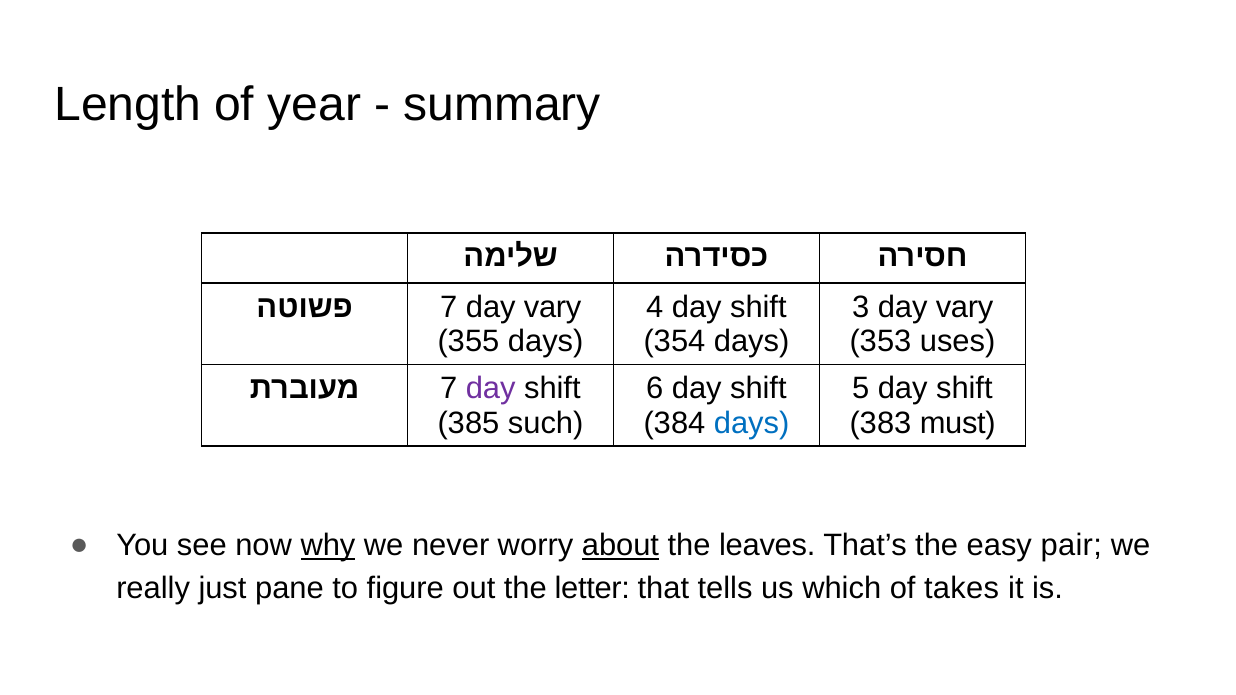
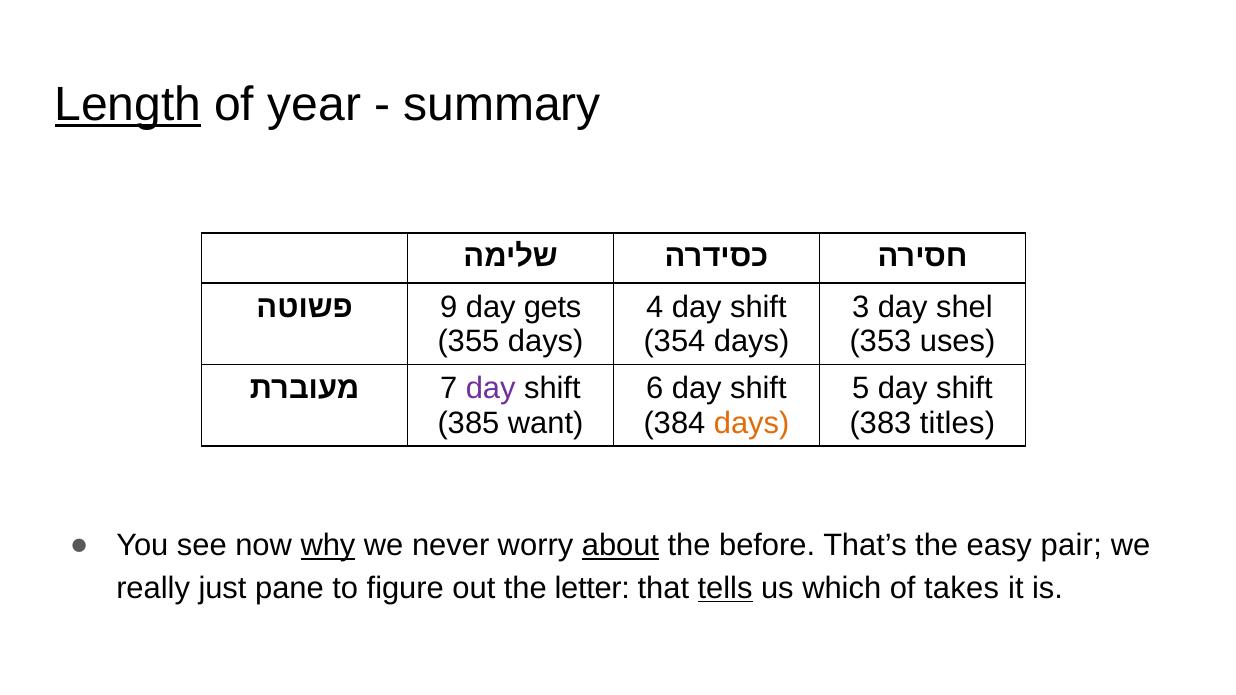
Length underline: none -> present
7 at (449, 307): 7 -> 9
vary at (553, 307): vary -> gets
3 day vary: vary -> shel
such: such -> want
days at (752, 423) colour: blue -> orange
must: must -> titles
leaves: leaves -> before
tells underline: none -> present
